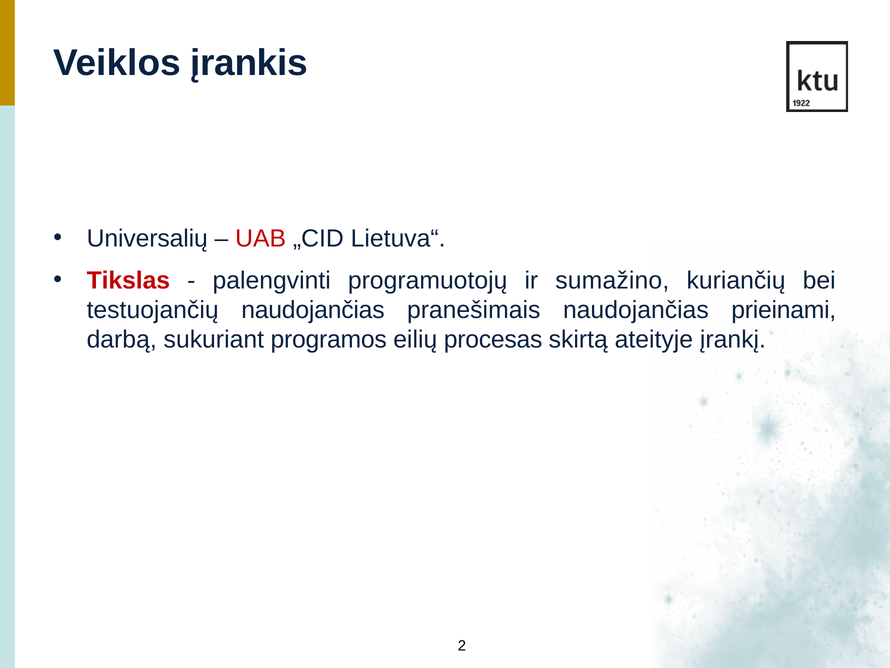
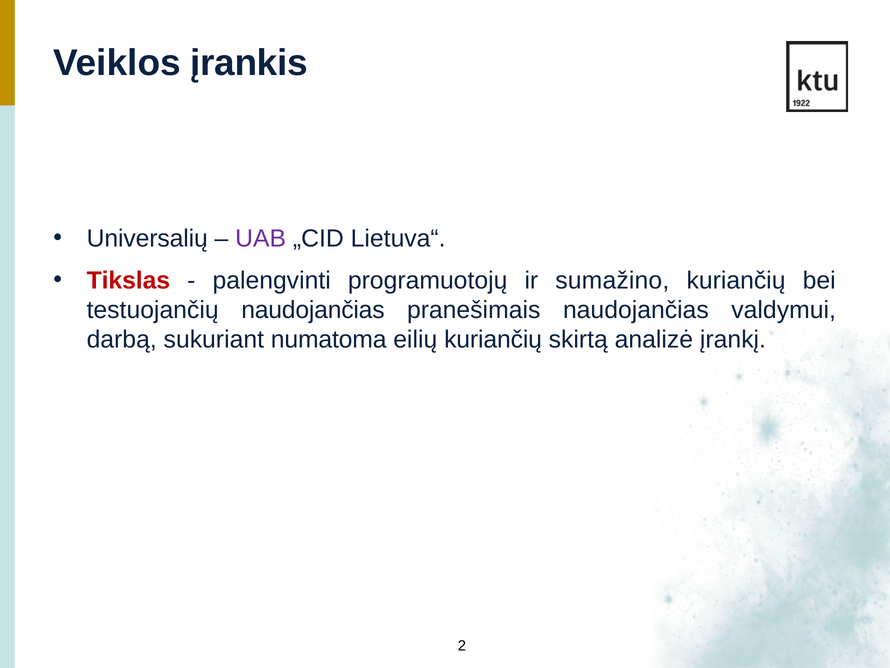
UAB colour: red -> purple
prieinami: prieinami -> valdymui
programos: programos -> numatoma
eilių procesas: procesas -> kuriančių
ateityje: ateityje -> analizė
